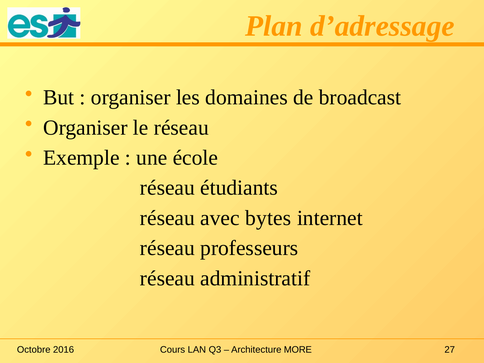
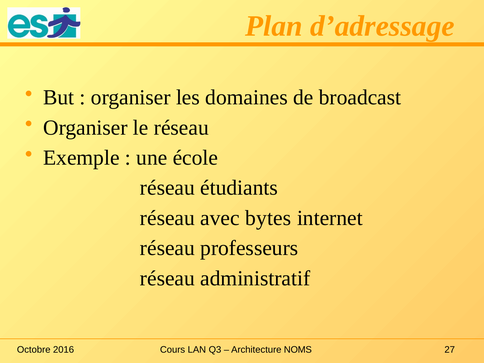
MORE: MORE -> NOMS
